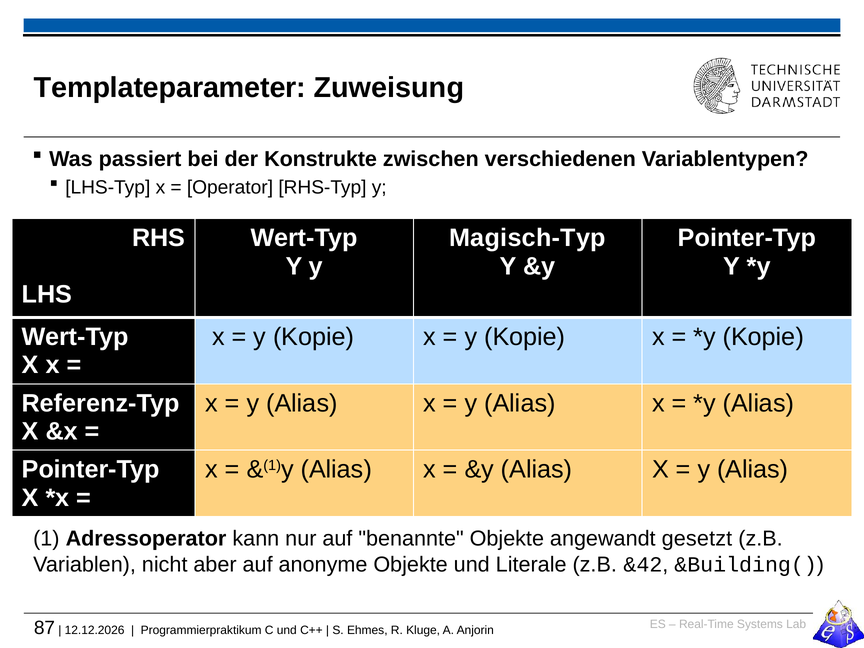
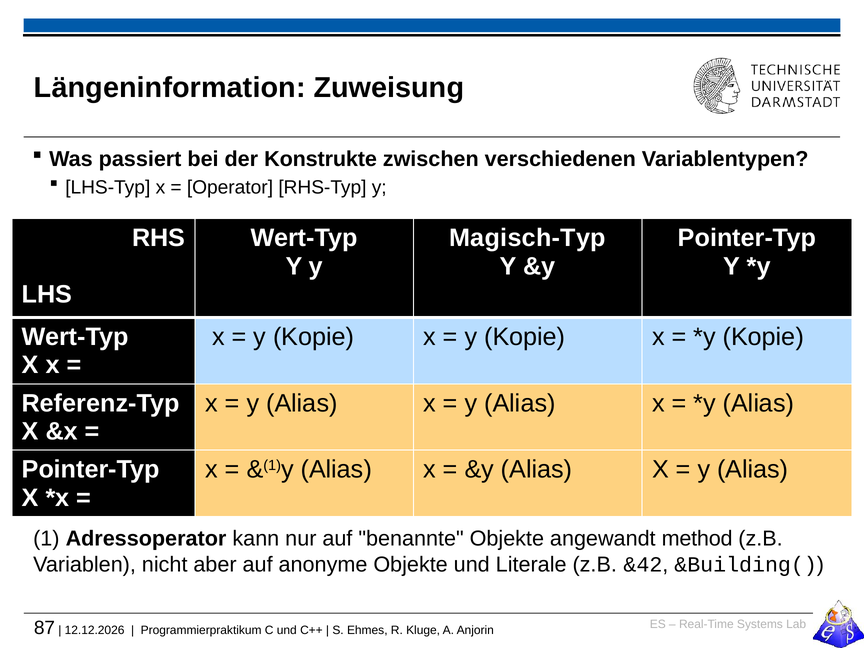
Templateparameter: Templateparameter -> Längeninformation
gesetzt: gesetzt -> method
